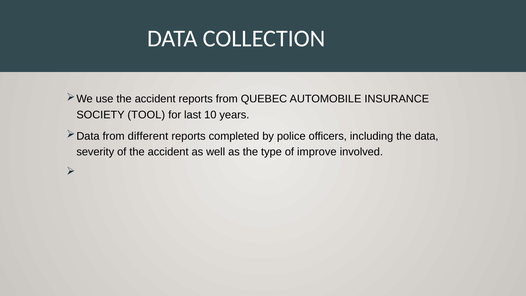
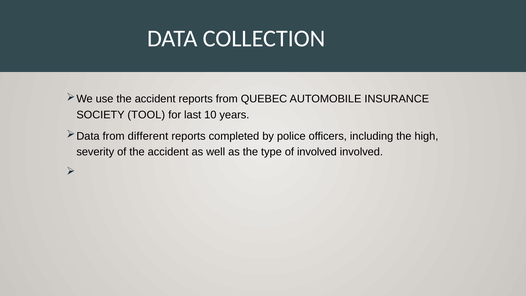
the data: data -> high
of improve: improve -> involved
